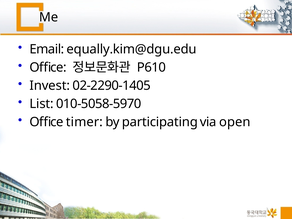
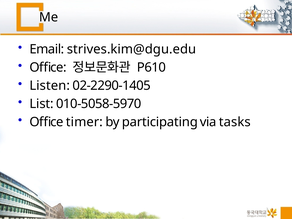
equally.kim@dgu.edu: equally.kim@dgu.edu -> strives.kim@dgu.edu
Invest: Invest -> Listen
open: open -> tasks
